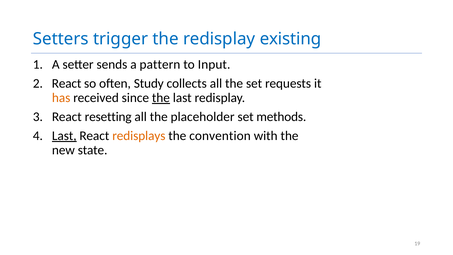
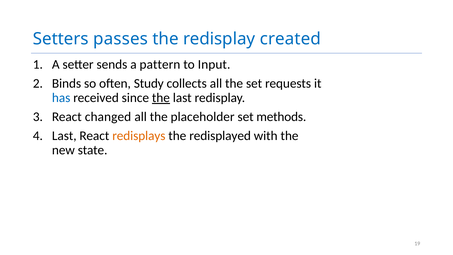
trigger: trigger -> passes
existing: existing -> created
React at (67, 83): React -> Binds
has colour: orange -> blue
resetting: resetting -> changed
Last at (64, 136) underline: present -> none
convention: convention -> redisplayed
